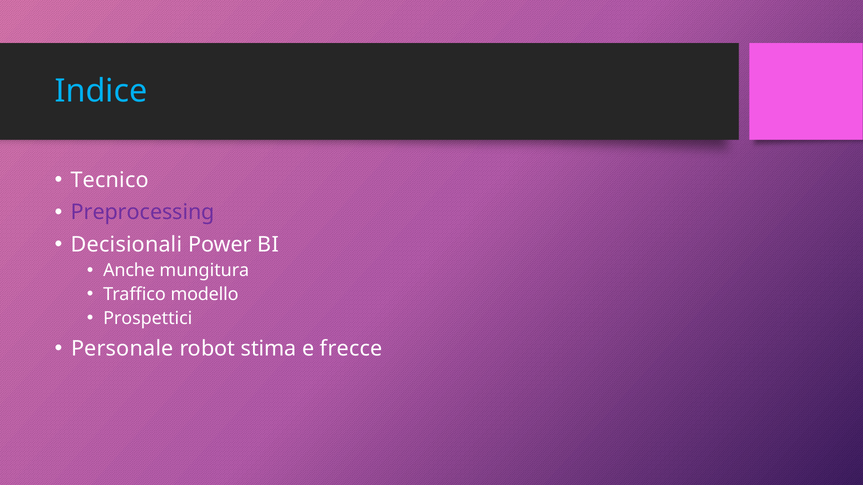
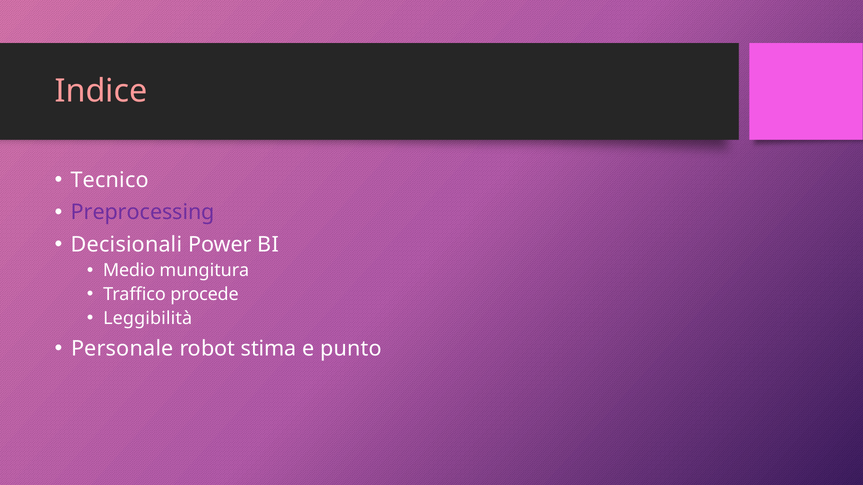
Indice colour: light blue -> pink
Anche: Anche -> Medio
modello: modello -> procede
Prospettici: Prospettici -> Leggibilità
frecce: frecce -> punto
